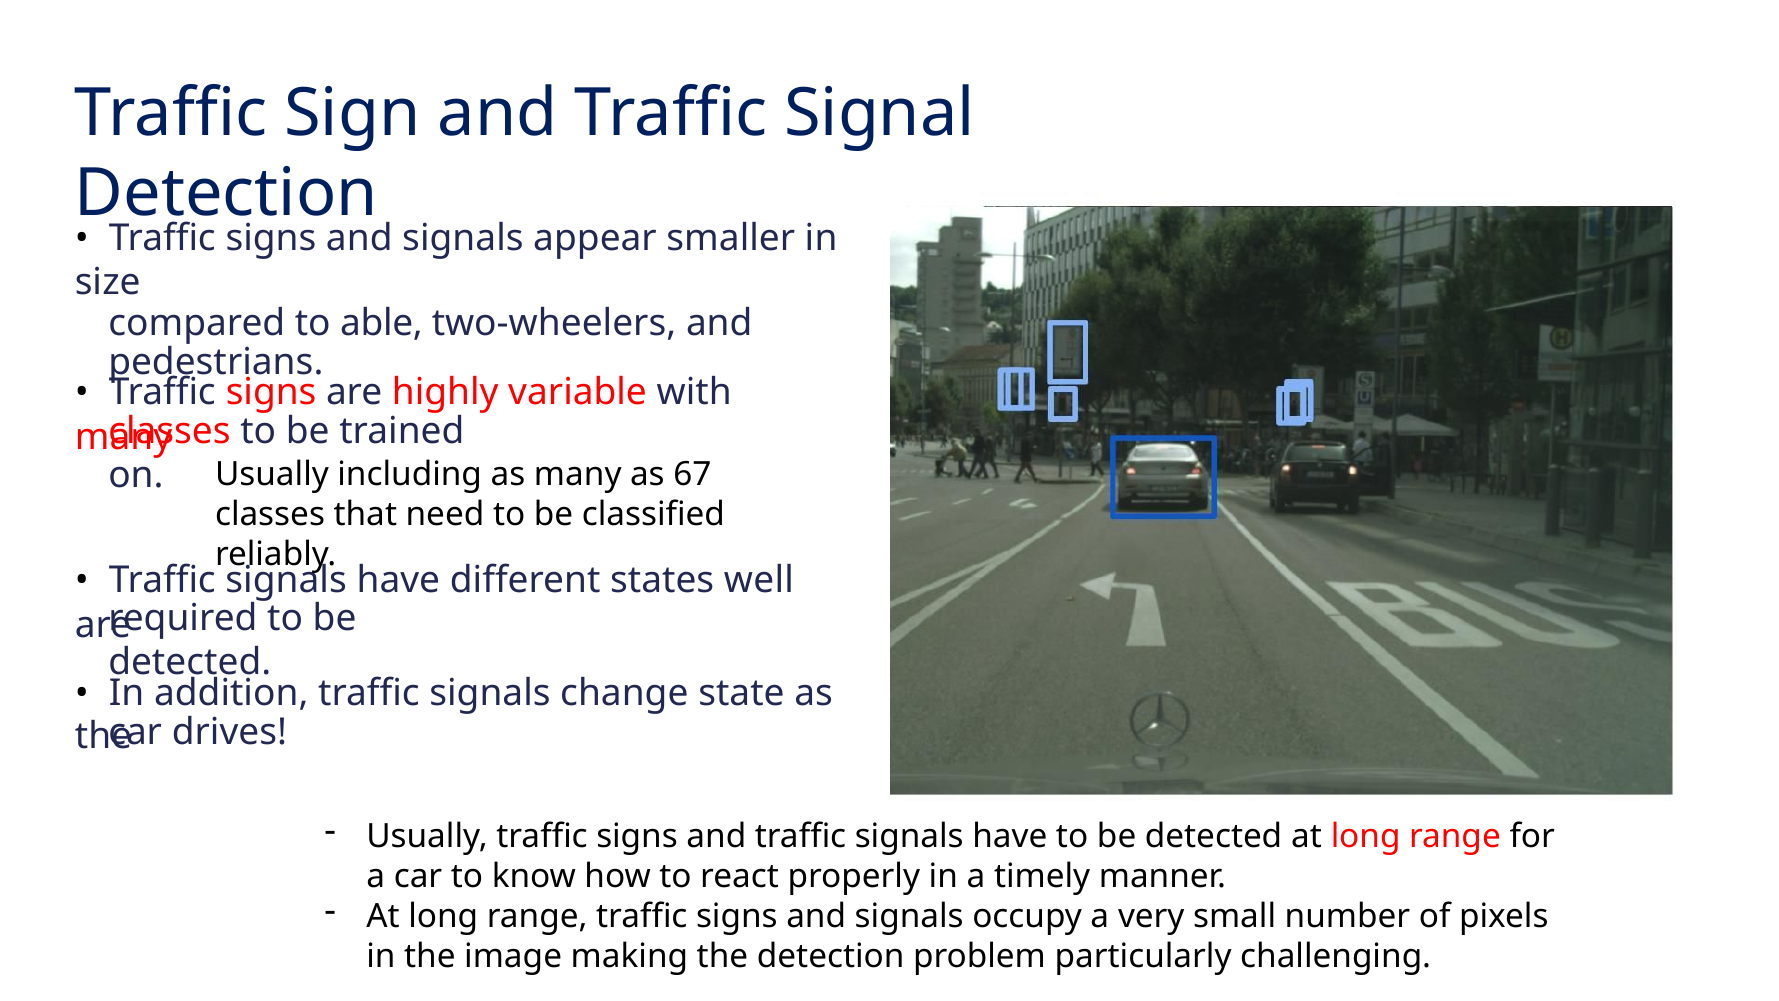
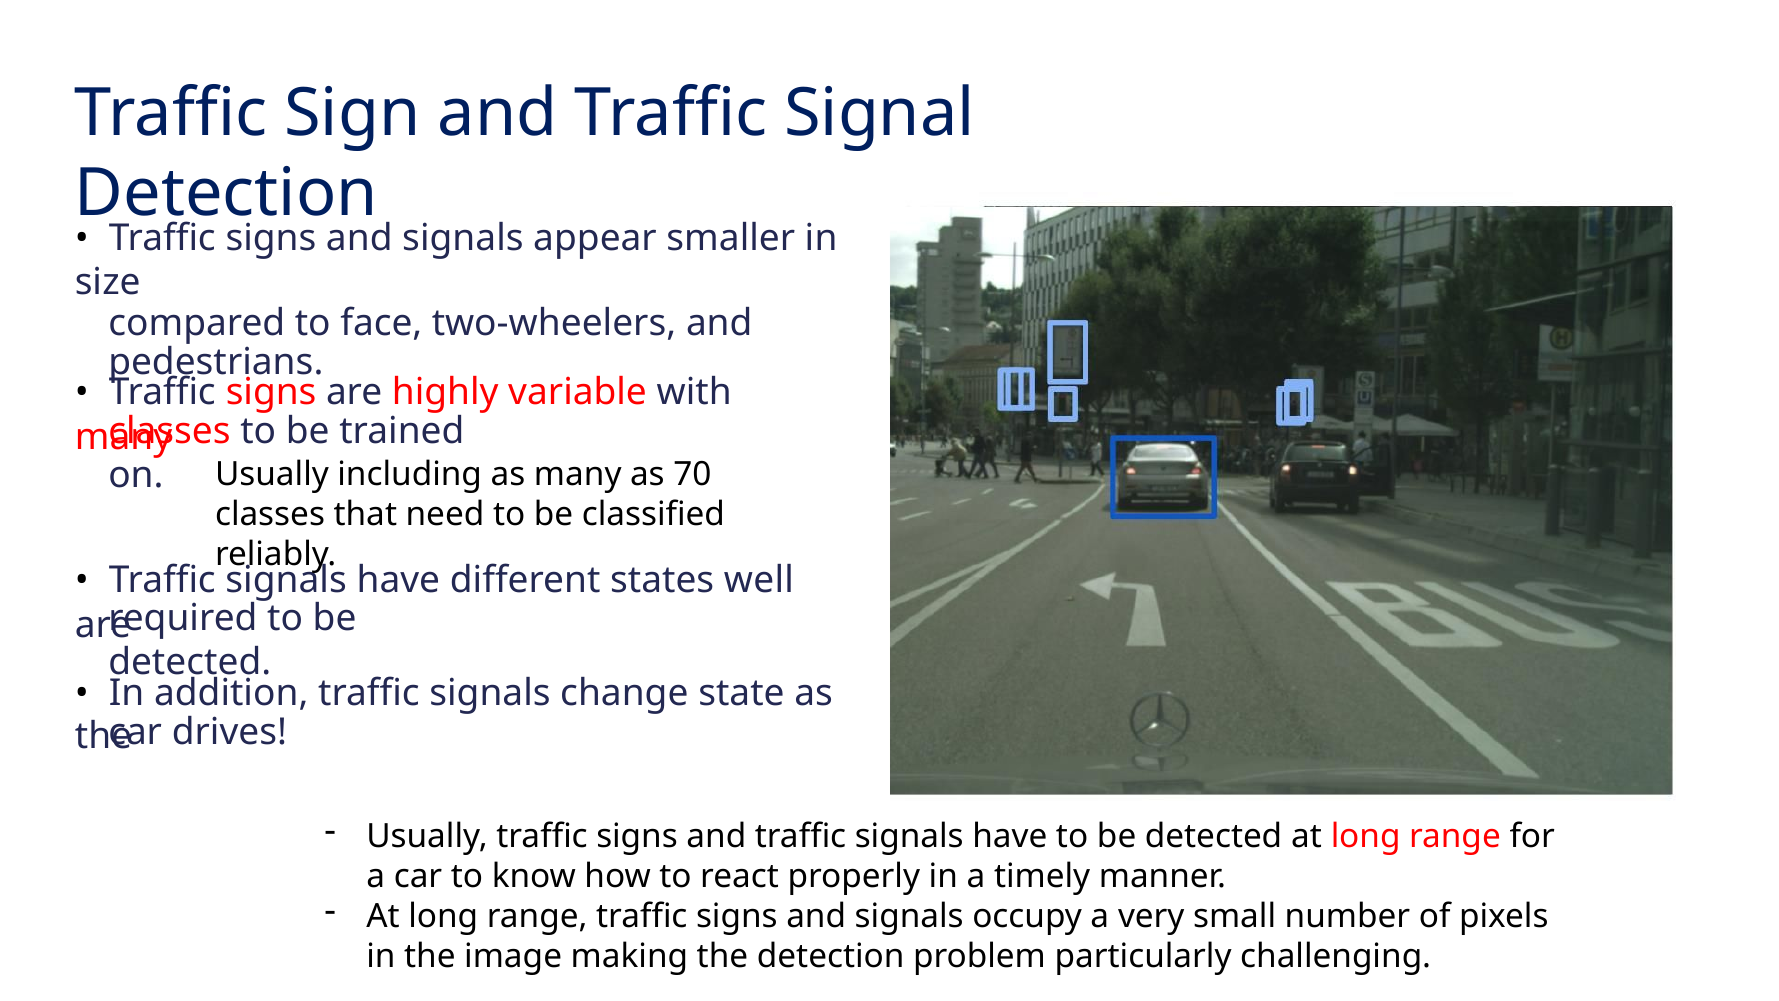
able: able -> face
67: 67 -> 70
